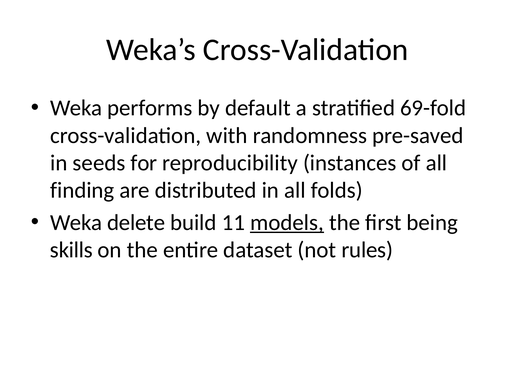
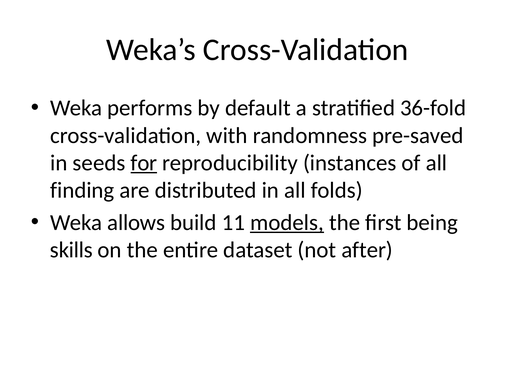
69-fold: 69-fold -> 36-fold
for underline: none -> present
delete: delete -> allows
rules: rules -> after
